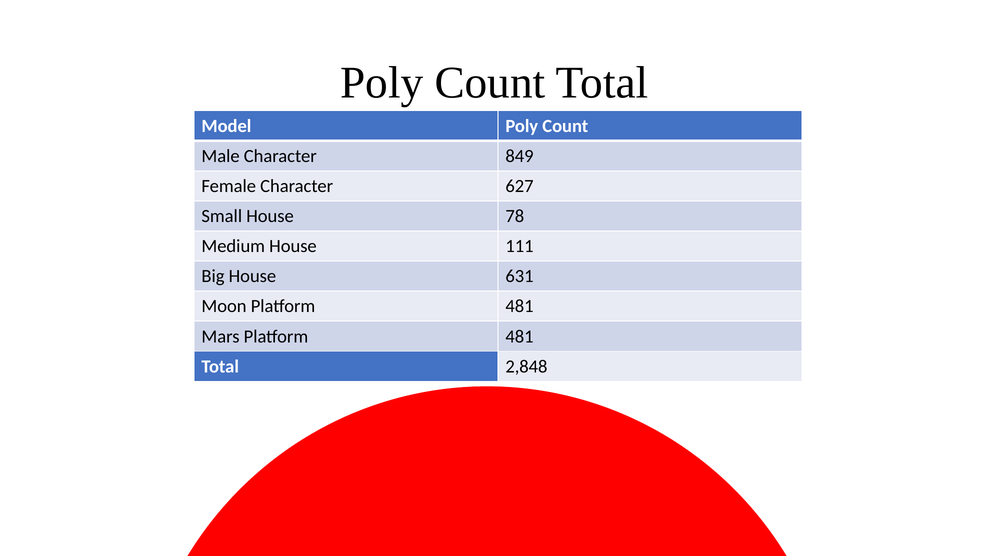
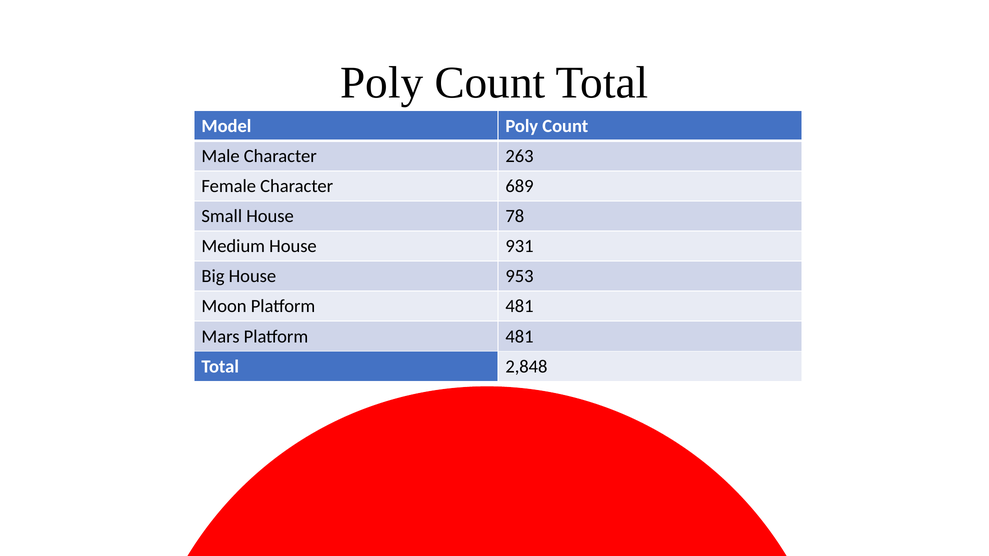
849: 849 -> 263
627: 627 -> 689
111: 111 -> 931
631: 631 -> 953
